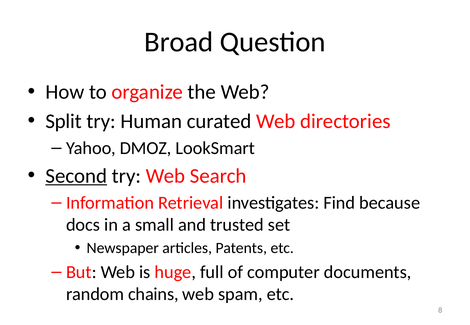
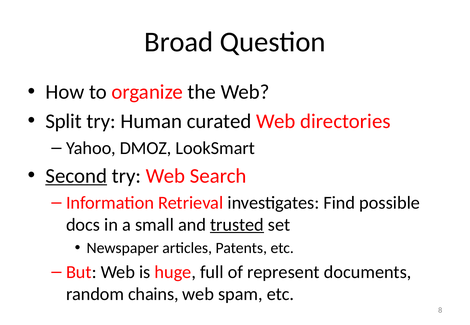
because: because -> possible
trusted underline: none -> present
computer: computer -> represent
